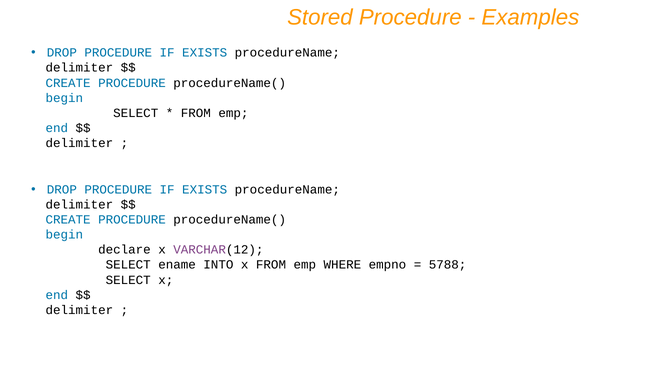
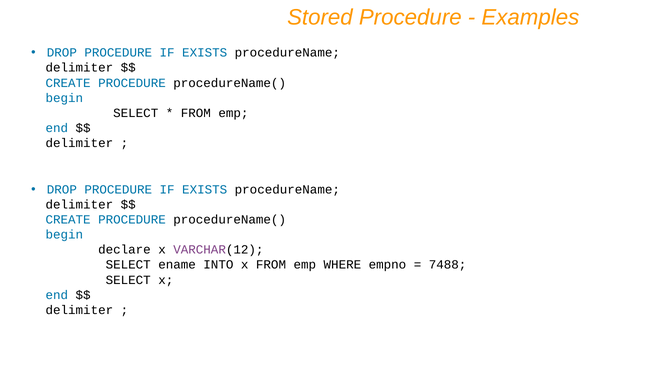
5788: 5788 -> 7488
